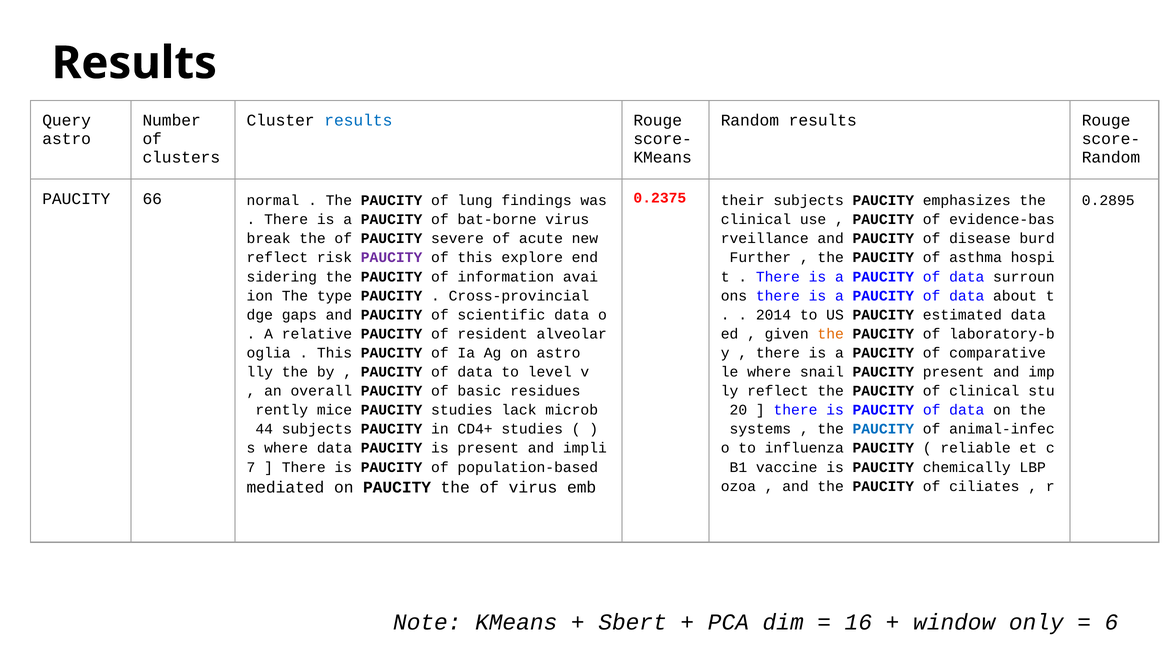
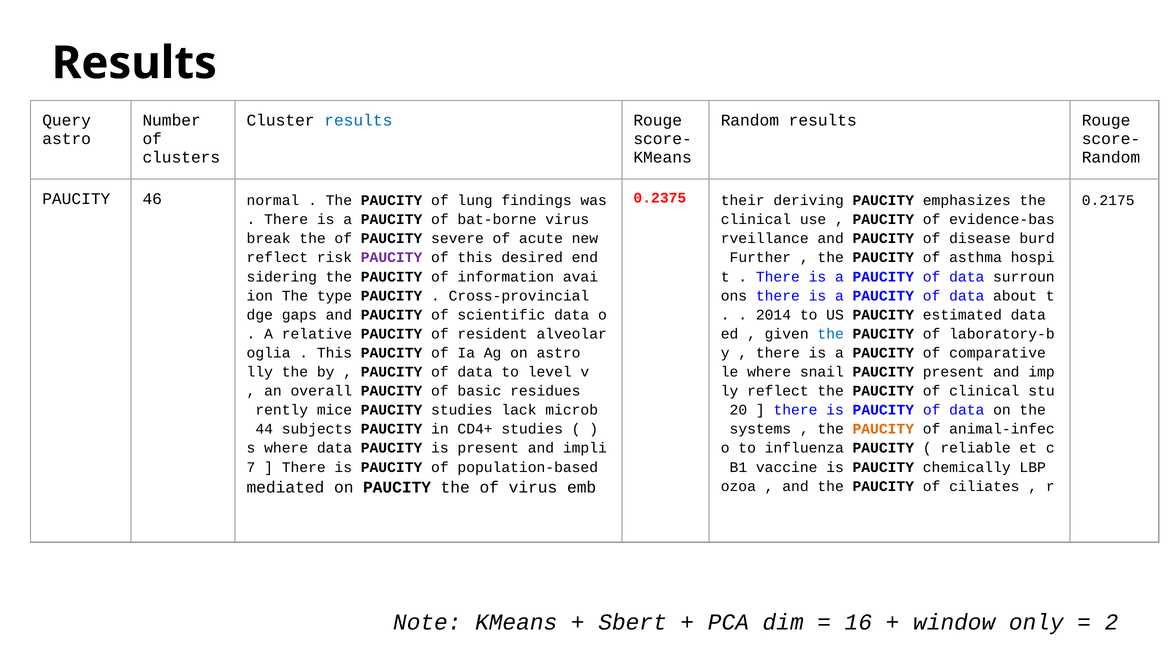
their subjects: subjects -> deriving
66: 66 -> 46
0.2895: 0.2895 -> 0.2175
explore: explore -> desired
the at (831, 334) colour: orange -> blue
PAUCITY at (883, 429) colour: blue -> orange
6: 6 -> 2
